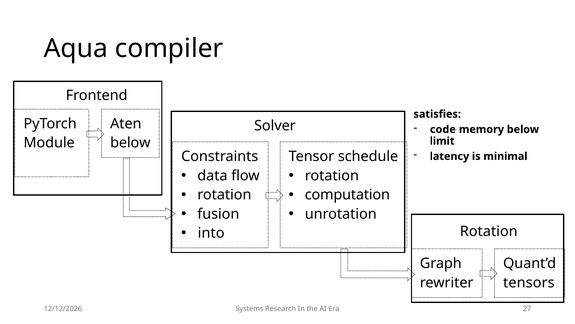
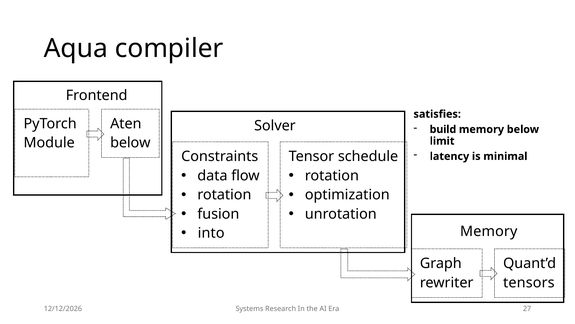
code: code -> build
computation: computation -> optimization
Rotation at (489, 231): Rotation -> Memory
